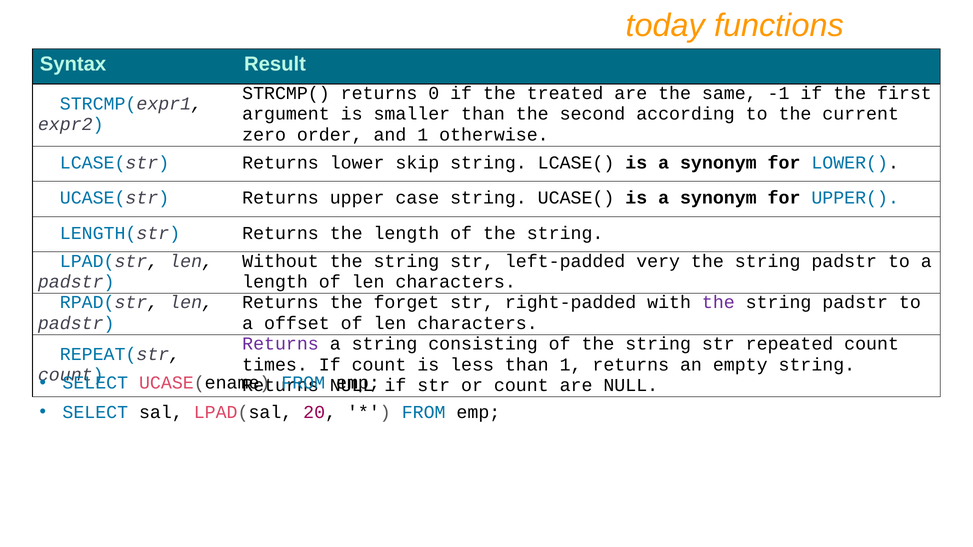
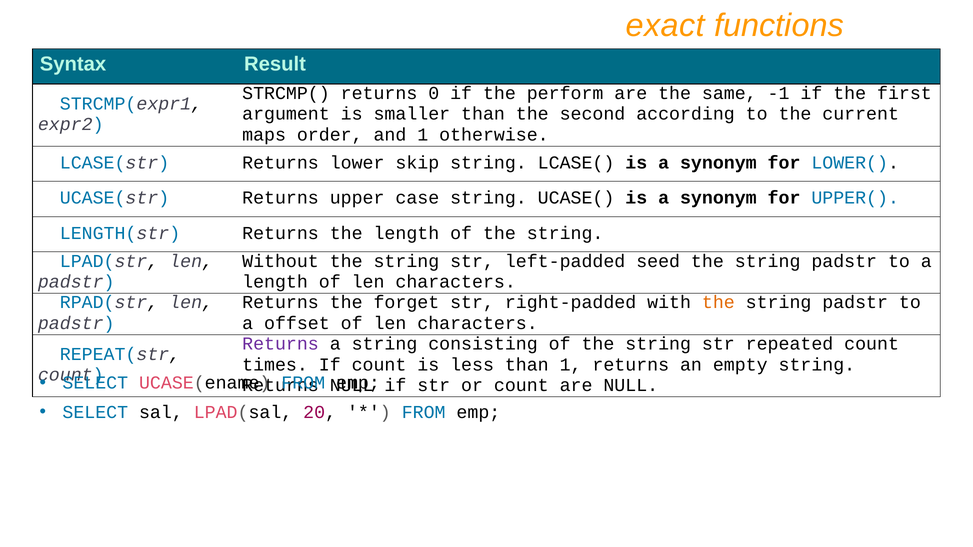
today: today -> exact
treated: treated -> perform
zero: zero -> maps
very: very -> seed
the at (718, 303) colour: purple -> orange
